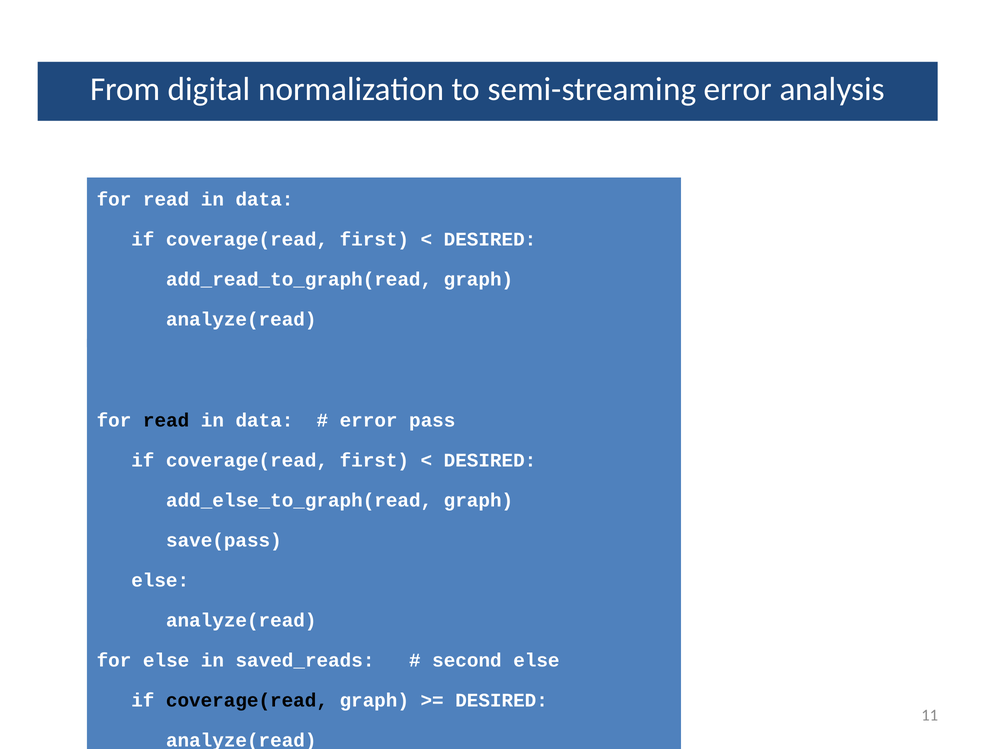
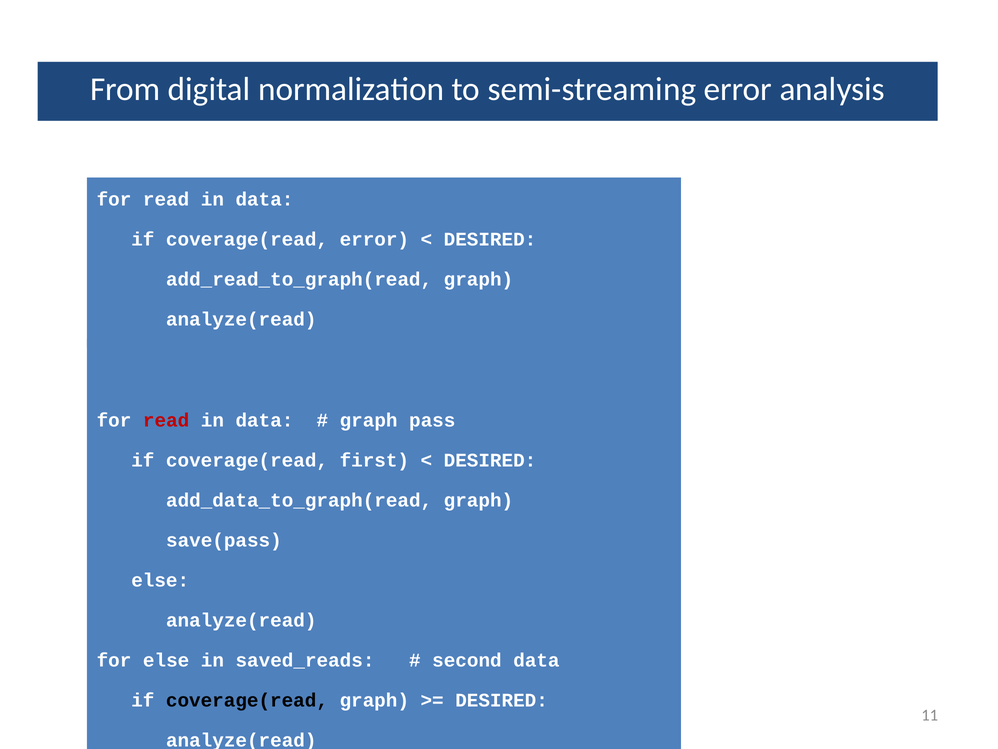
first at (374, 239): first -> error
read at (166, 420) colour: black -> red
error at (369, 420): error -> graph
add_else_to_graph(read: add_else_to_graph(read -> add_data_to_graph(read
second else: else -> data
